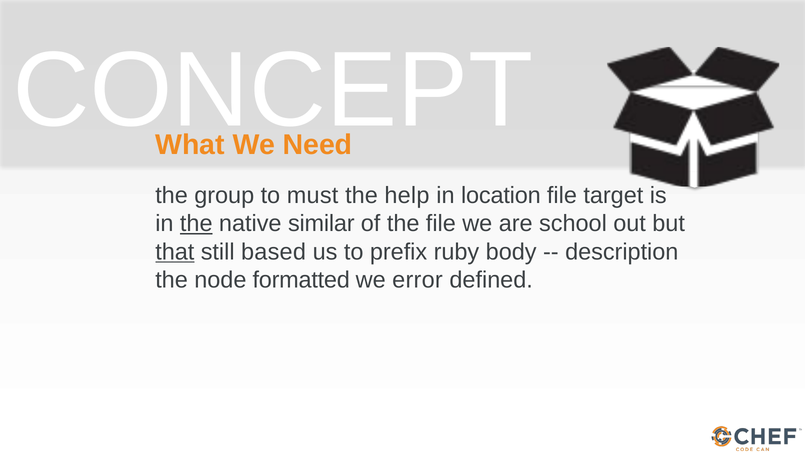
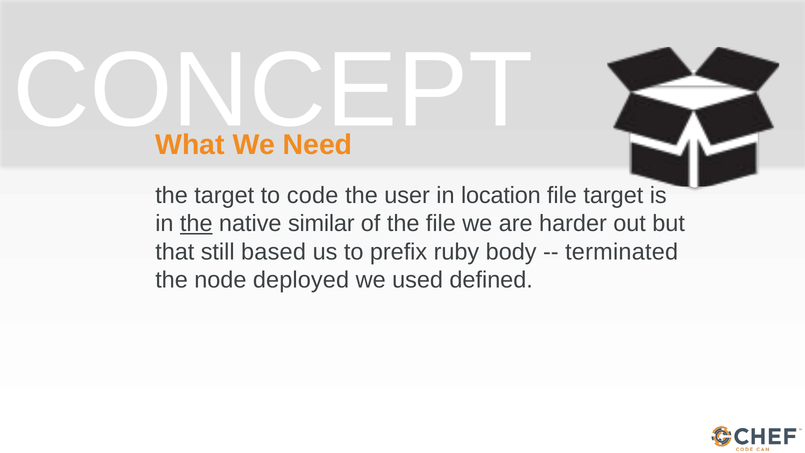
the group: group -> target
must: must -> code
help: help -> user
school: school -> harder
that underline: present -> none
description: description -> terminated
formatted: formatted -> deployed
error: error -> used
